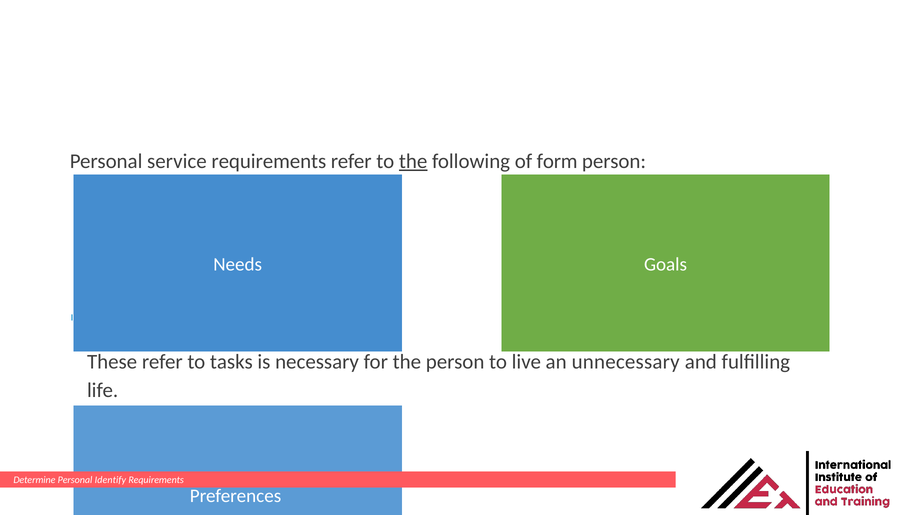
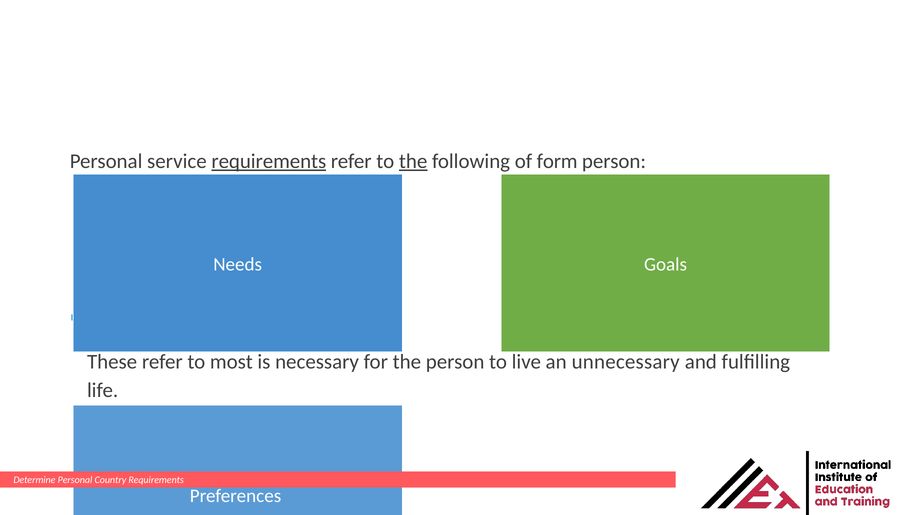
requirements at (269, 161) underline: none -> present
tasks: tasks -> most
Identify: Identify -> Country
